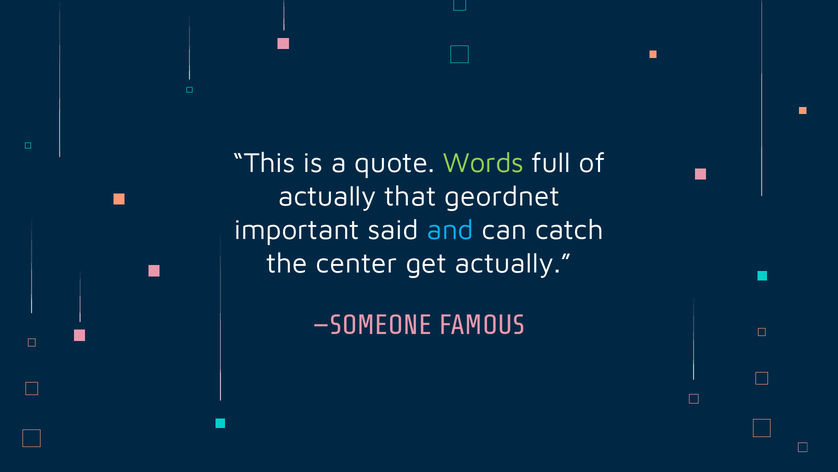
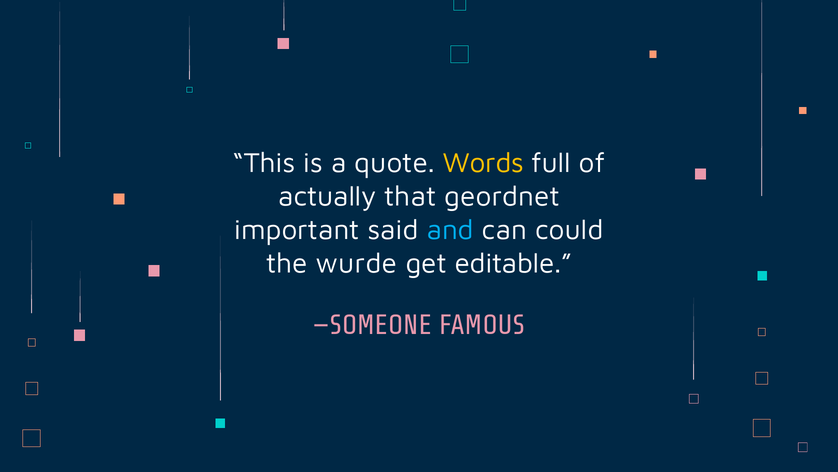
Words colour: light green -> yellow
catch: catch -> could
center: center -> wurde
get actually: actually -> editable
